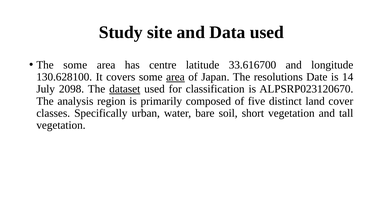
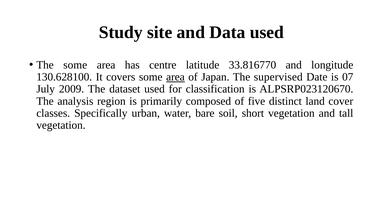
33.616700: 33.616700 -> 33.816770
resolutions: resolutions -> supervised
14: 14 -> 07
2098: 2098 -> 2009
dataset underline: present -> none
